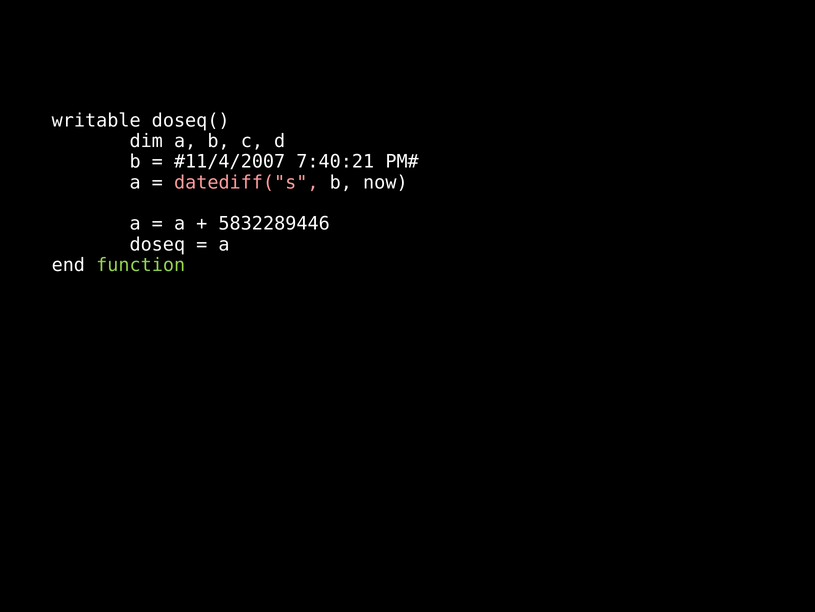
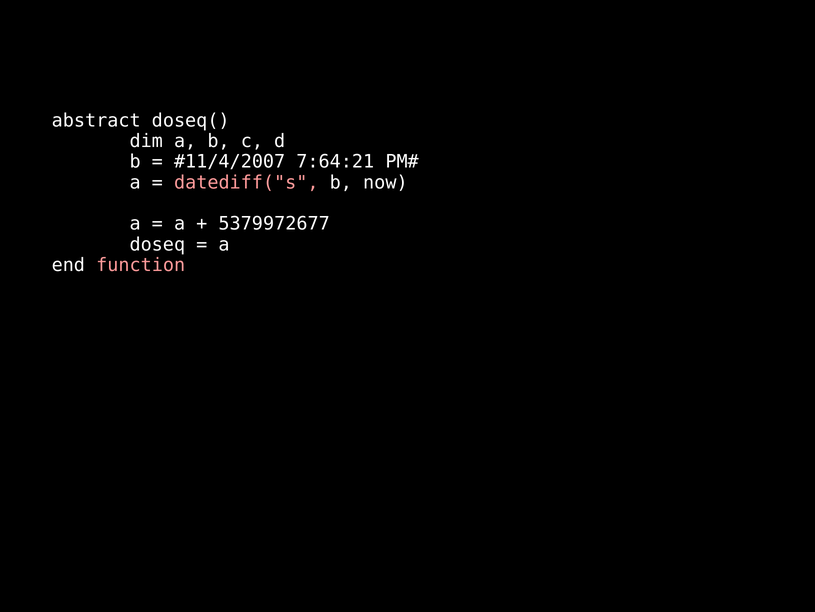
writable: writable -> abstract
7:40:21: 7:40:21 -> 7:64:21
5832289446: 5832289446 -> 5379972677
function colour: light green -> pink
